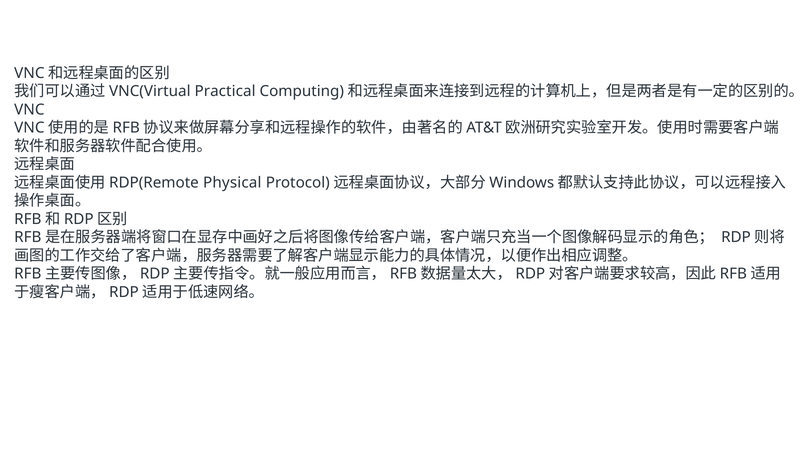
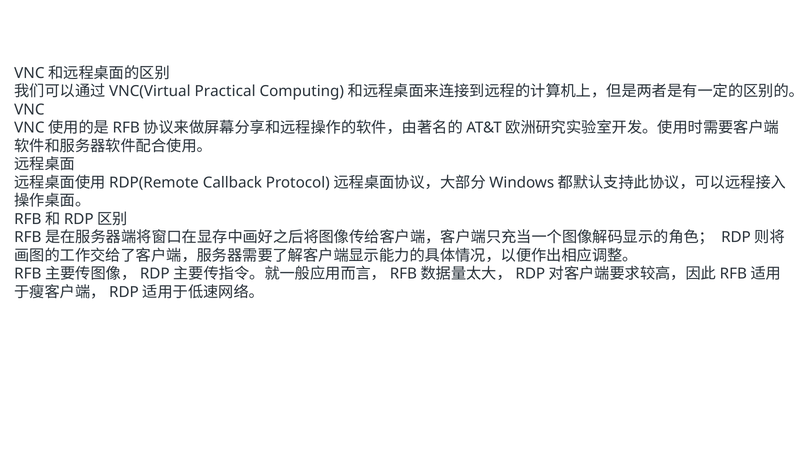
Physical: Physical -> Callback
